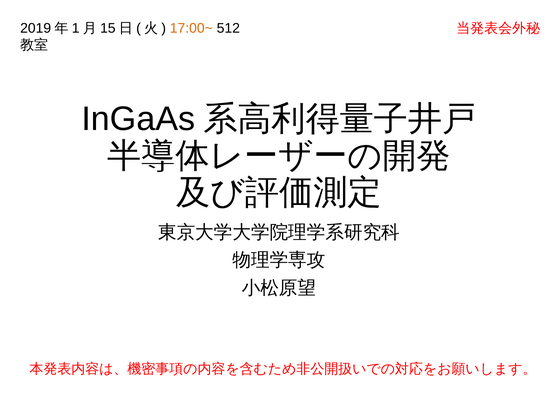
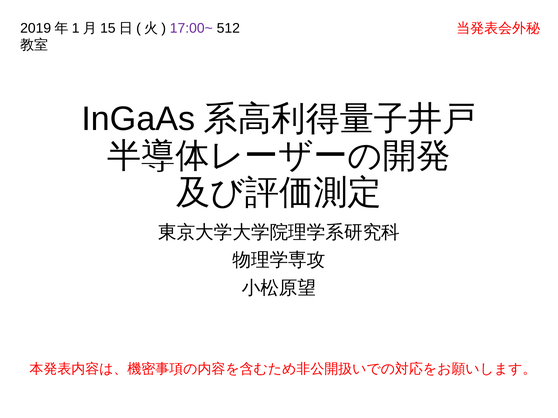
17:00~ colour: orange -> purple
